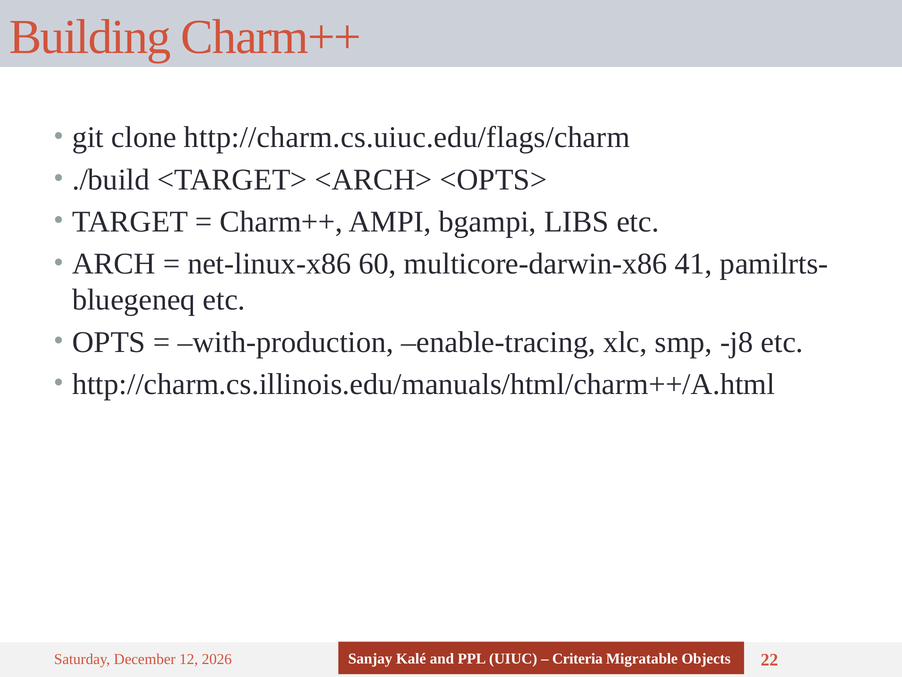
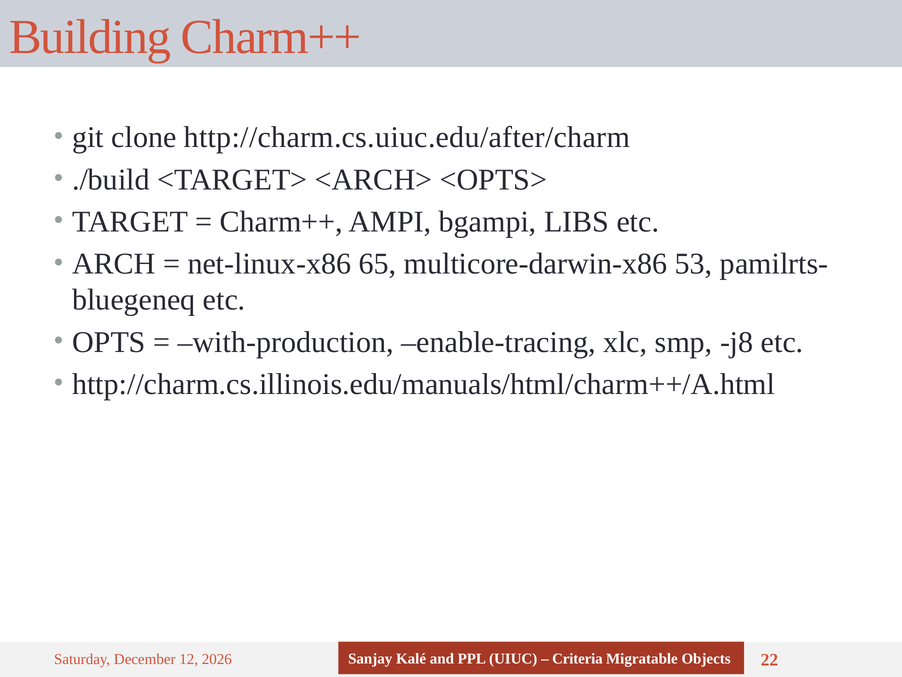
http://charm.cs.uiuc.edu/flags/charm: http://charm.cs.uiuc.edu/flags/charm -> http://charm.cs.uiuc.edu/after/charm
60: 60 -> 65
41: 41 -> 53
